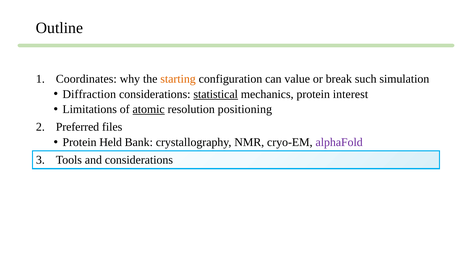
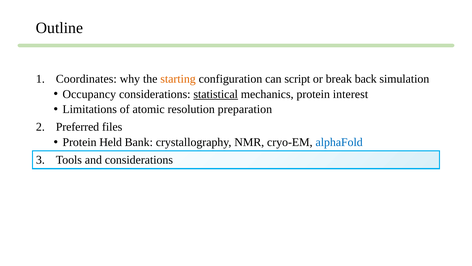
value: value -> script
such: such -> back
Diffraction: Diffraction -> Occupancy
atomic underline: present -> none
positioning: positioning -> preparation
alphaFold colour: purple -> blue
